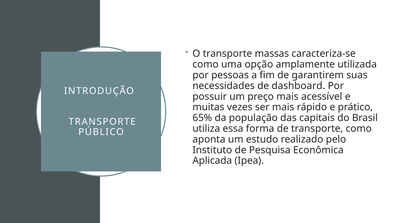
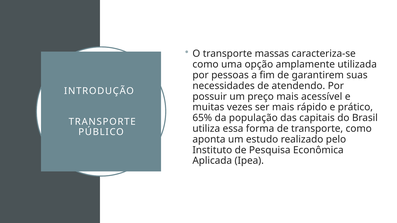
dashboard: dashboard -> atendendo
